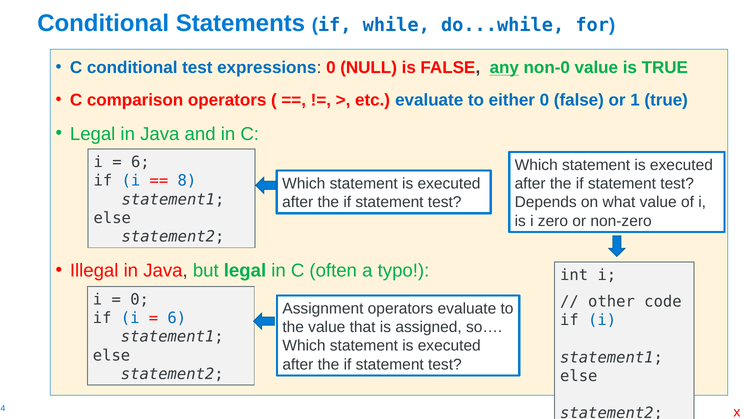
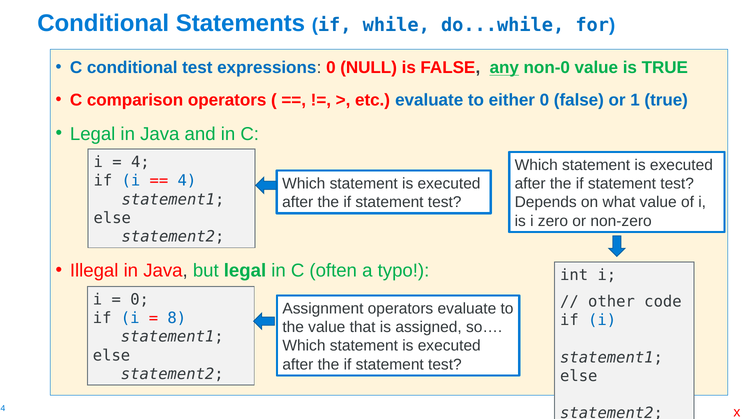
6 at (140, 162): 6 -> 4
8 at (187, 181): 8 -> 4
6 at (177, 318): 6 -> 8
